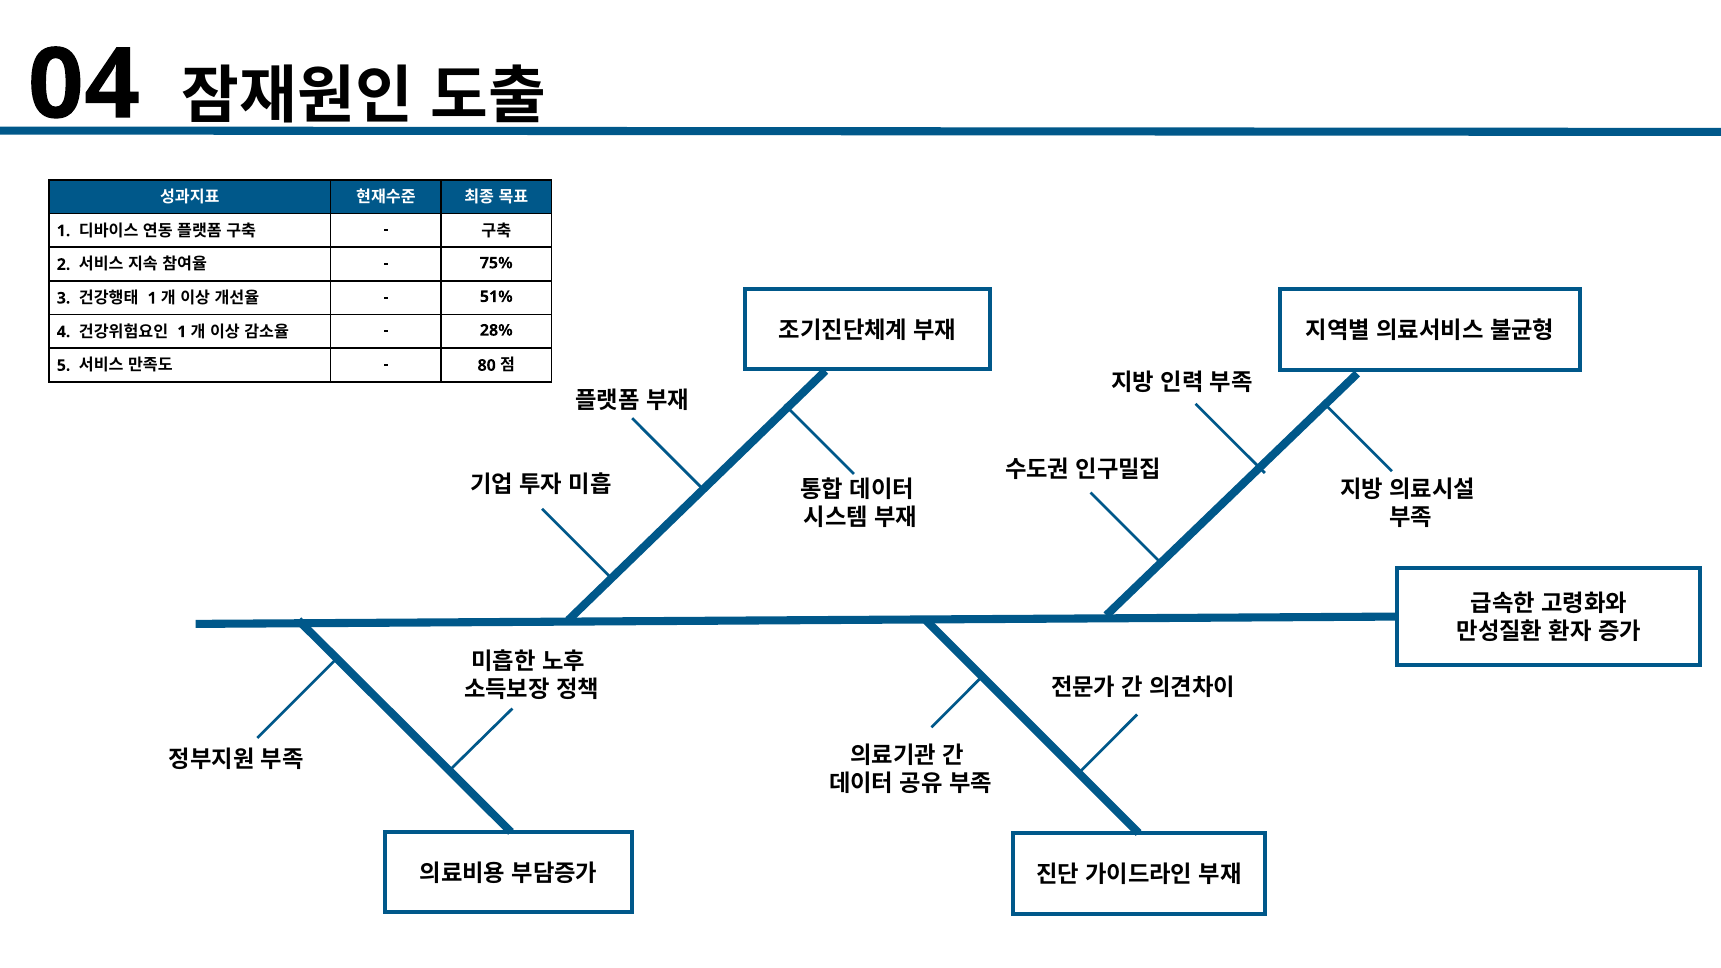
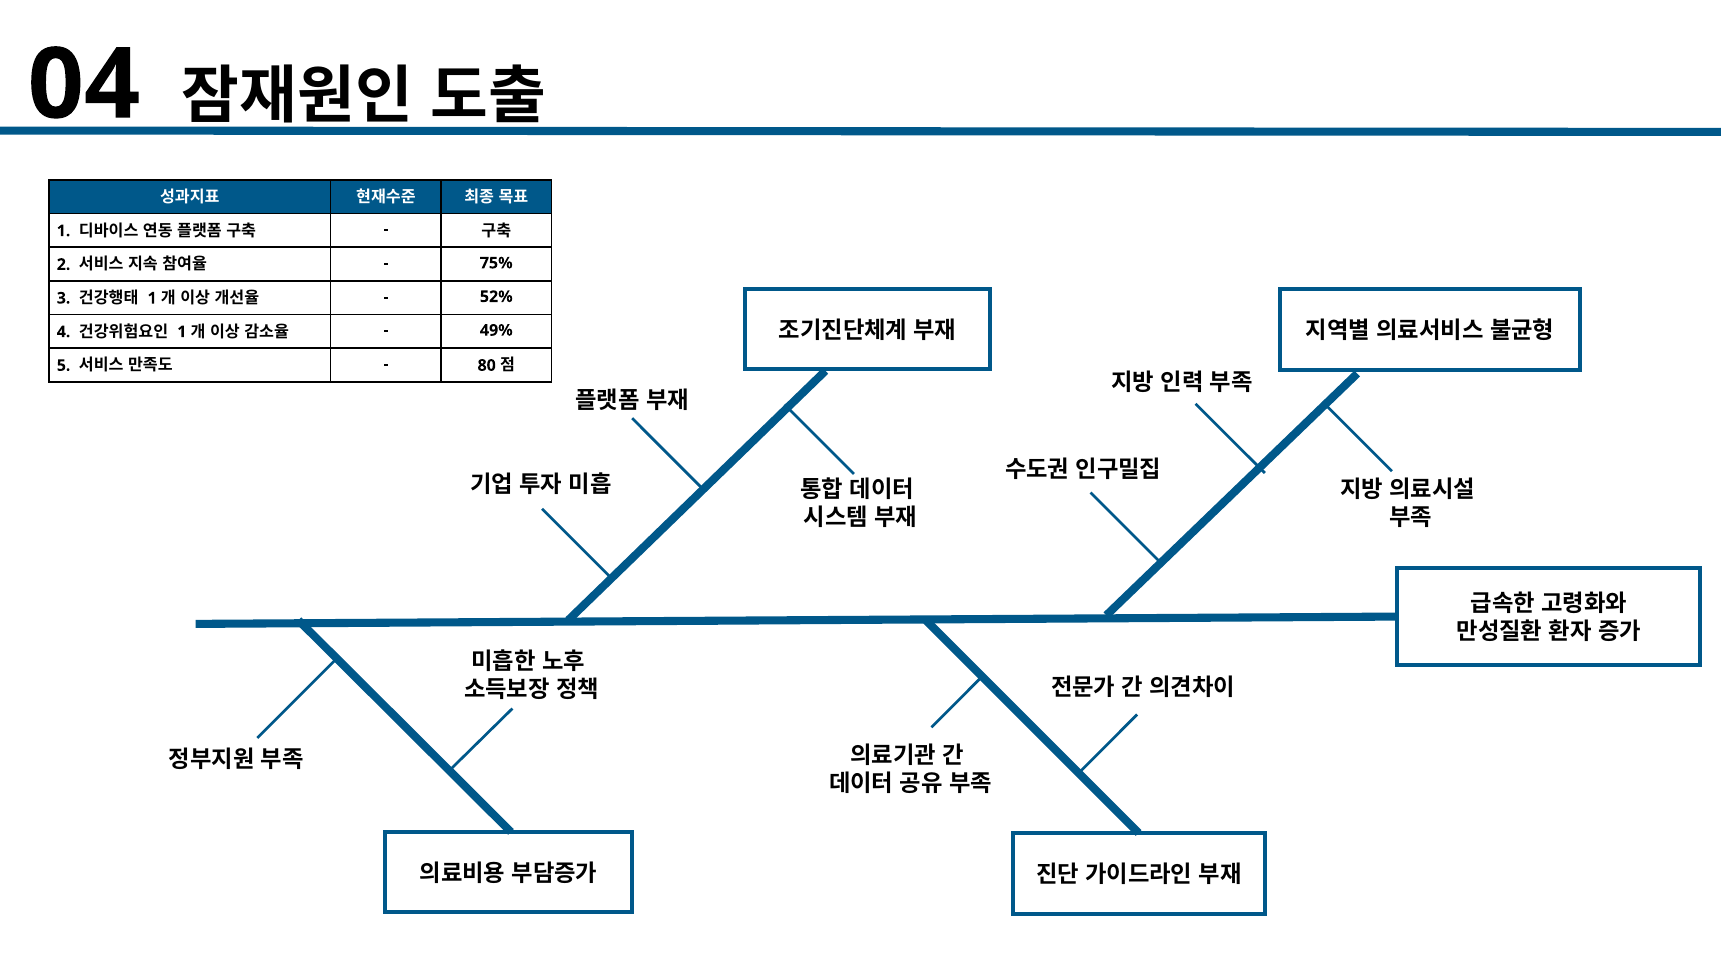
51%: 51% -> 52%
28%: 28% -> 49%
